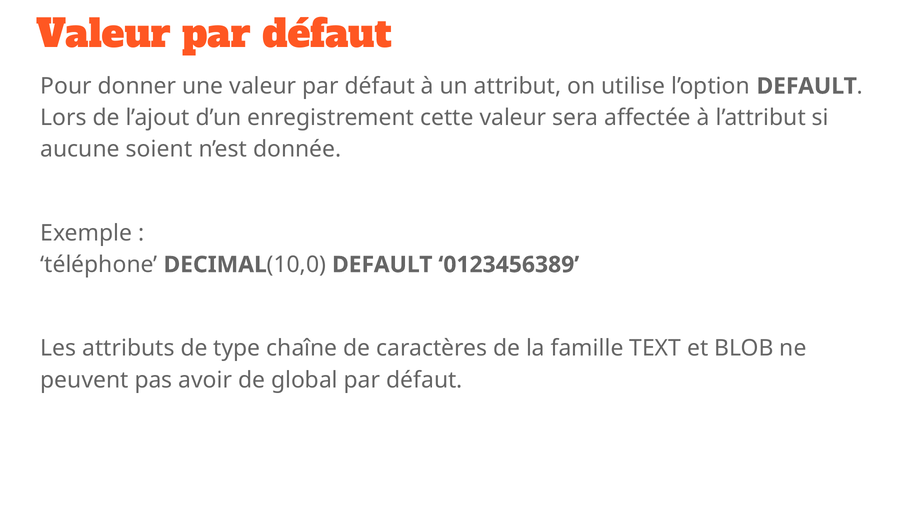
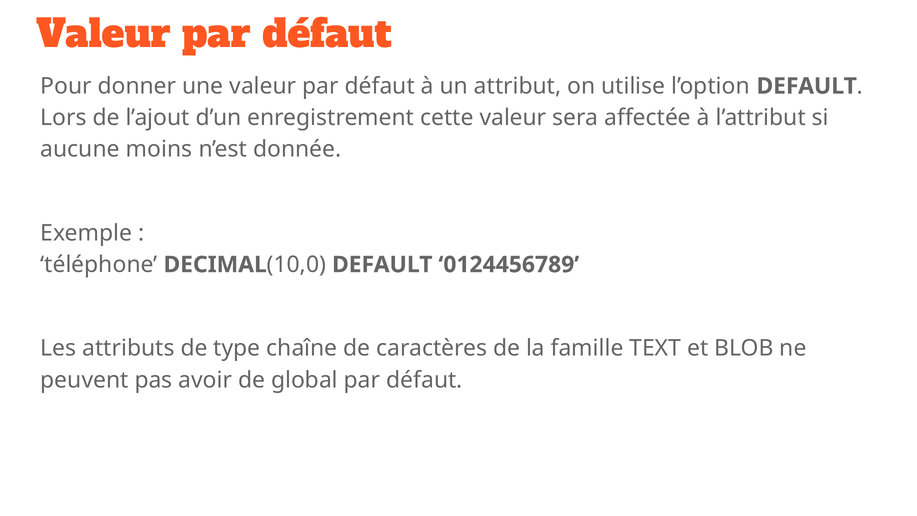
soient: soient -> moins
0123456389: 0123456389 -> 0124456789
